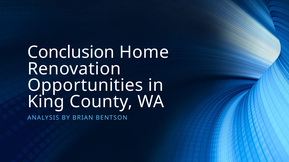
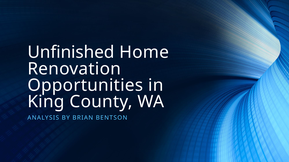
Conclusion: Conclusion -> Unfinished
